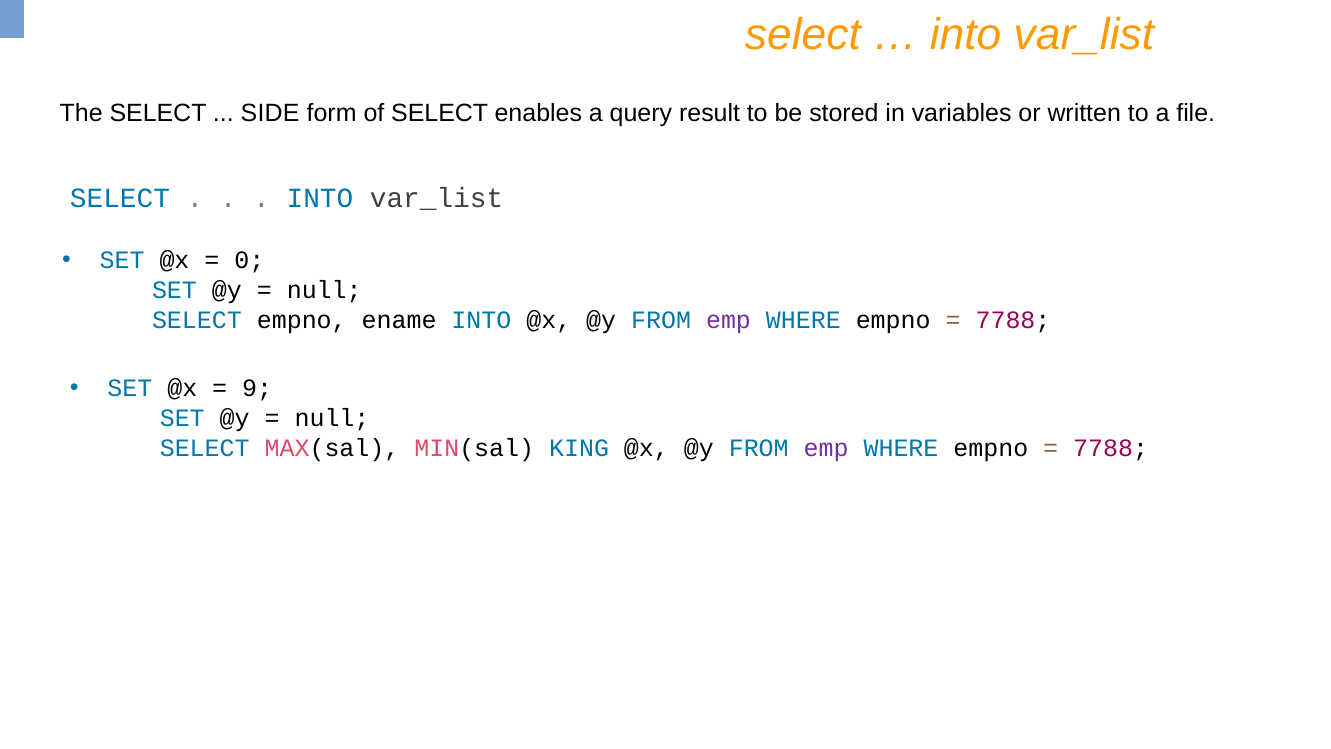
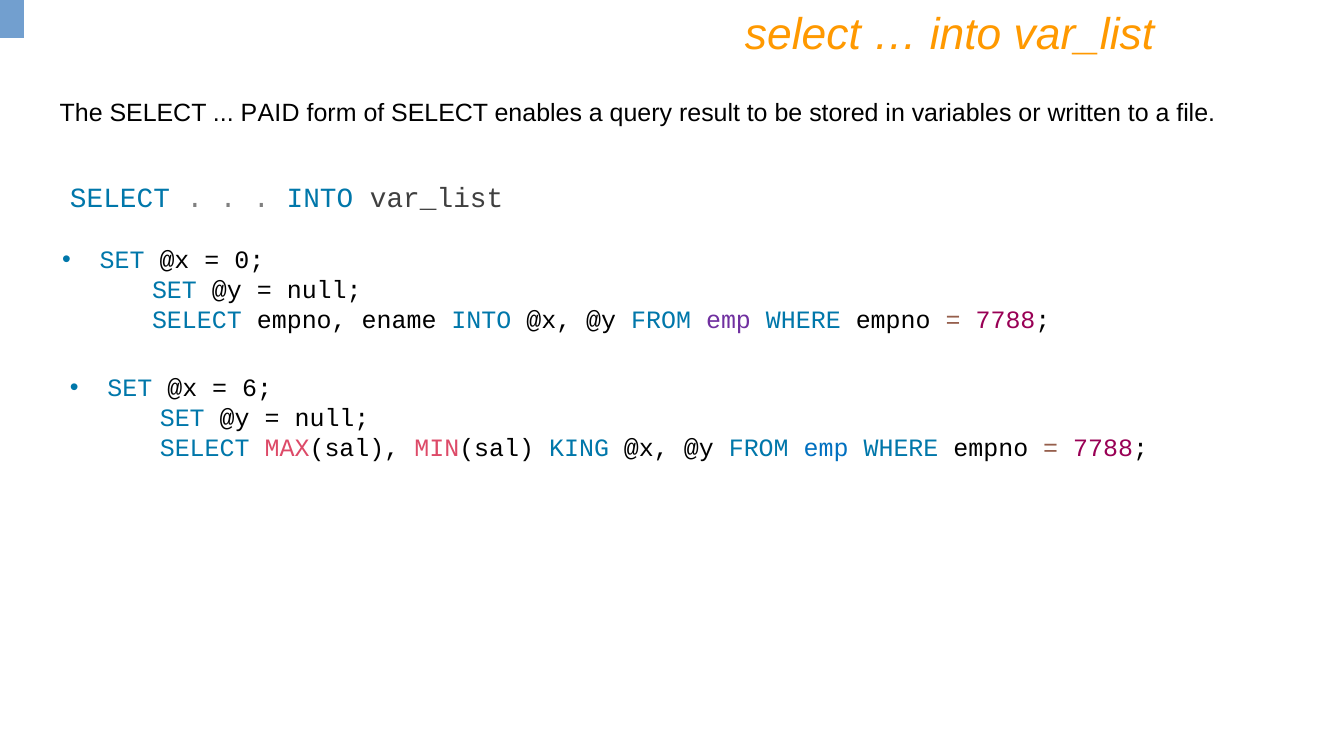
SIDE: SIDE -> PAID
9: 9 -> 6
emp at (826, 448) colour: purple -> blue
